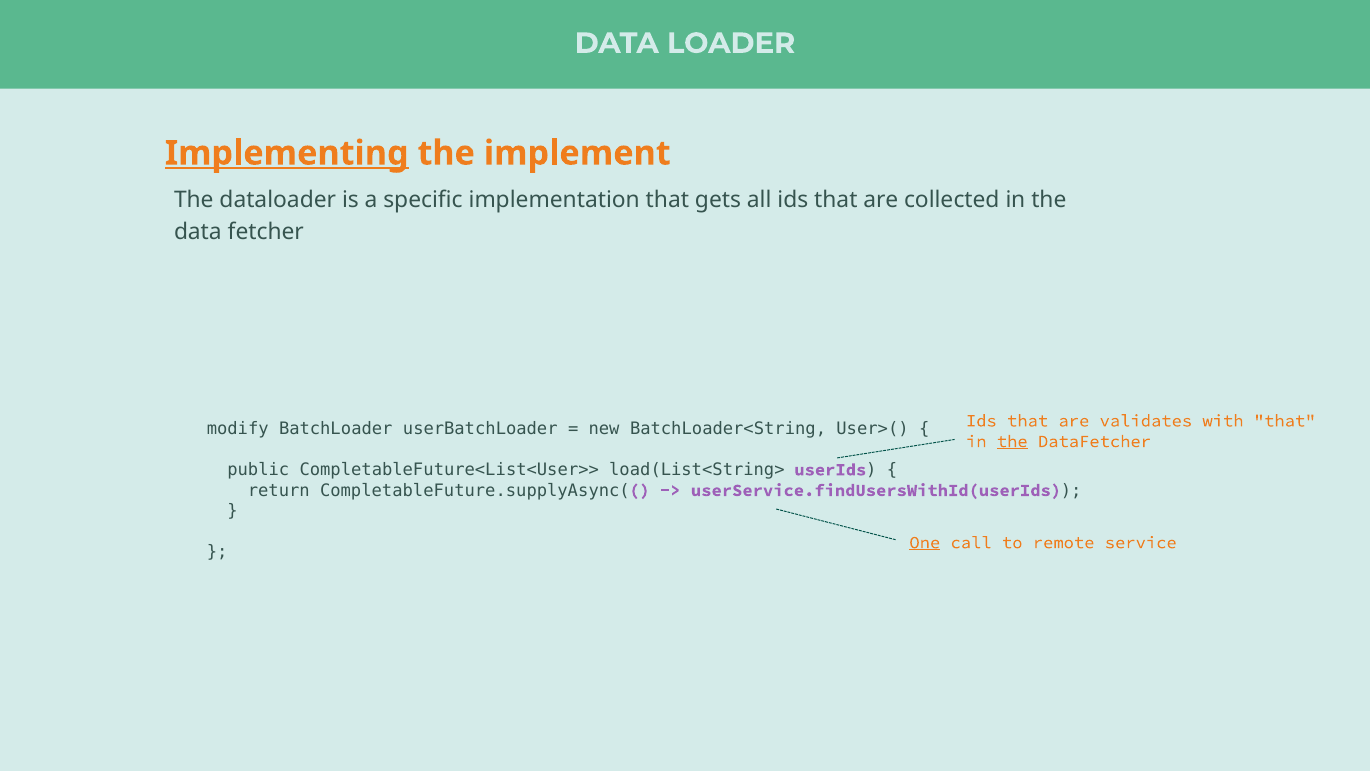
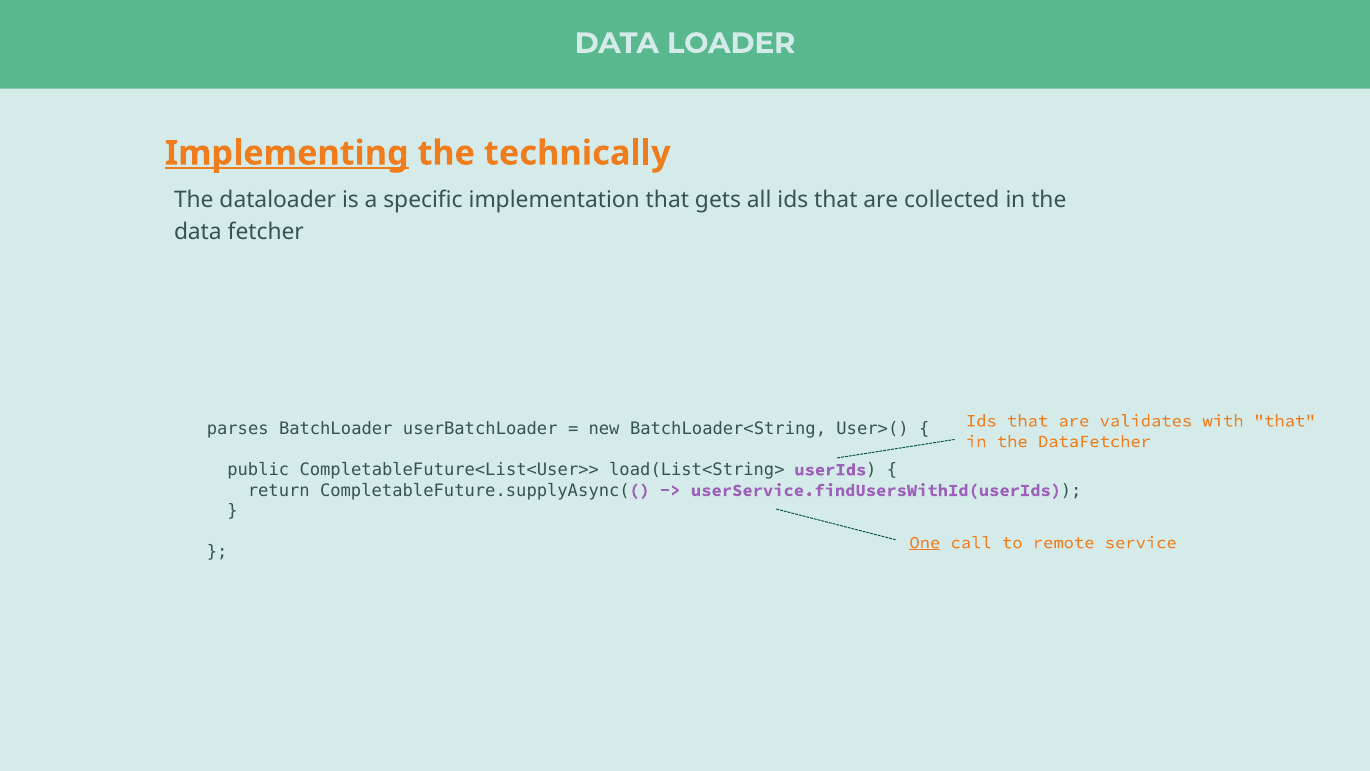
implement: implement -> technically
modify: modify -> parses
the at (1012, 441) underline: present -> none
